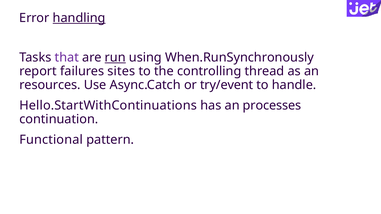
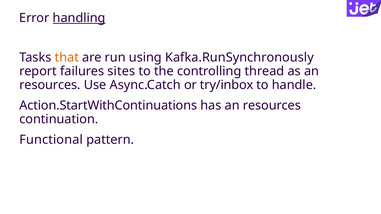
that colour: purple -> orange
run underline: present -> none
When.RunSynchronously: When.RunSynchronously -> Kafka.RunSynchronously
try/event: try/event -> try/inbox
Hello.StartWithContinuations: Hello.StartWithContinuations -> Action.StartWithContinuations
has an processes: processes -> resources
